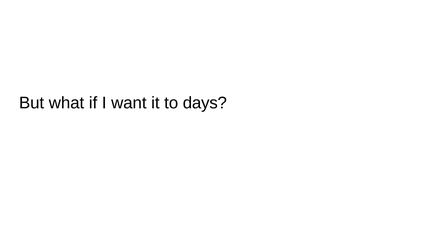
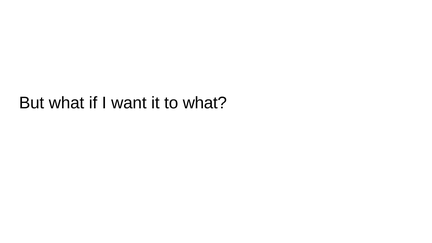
to days: days -> what
